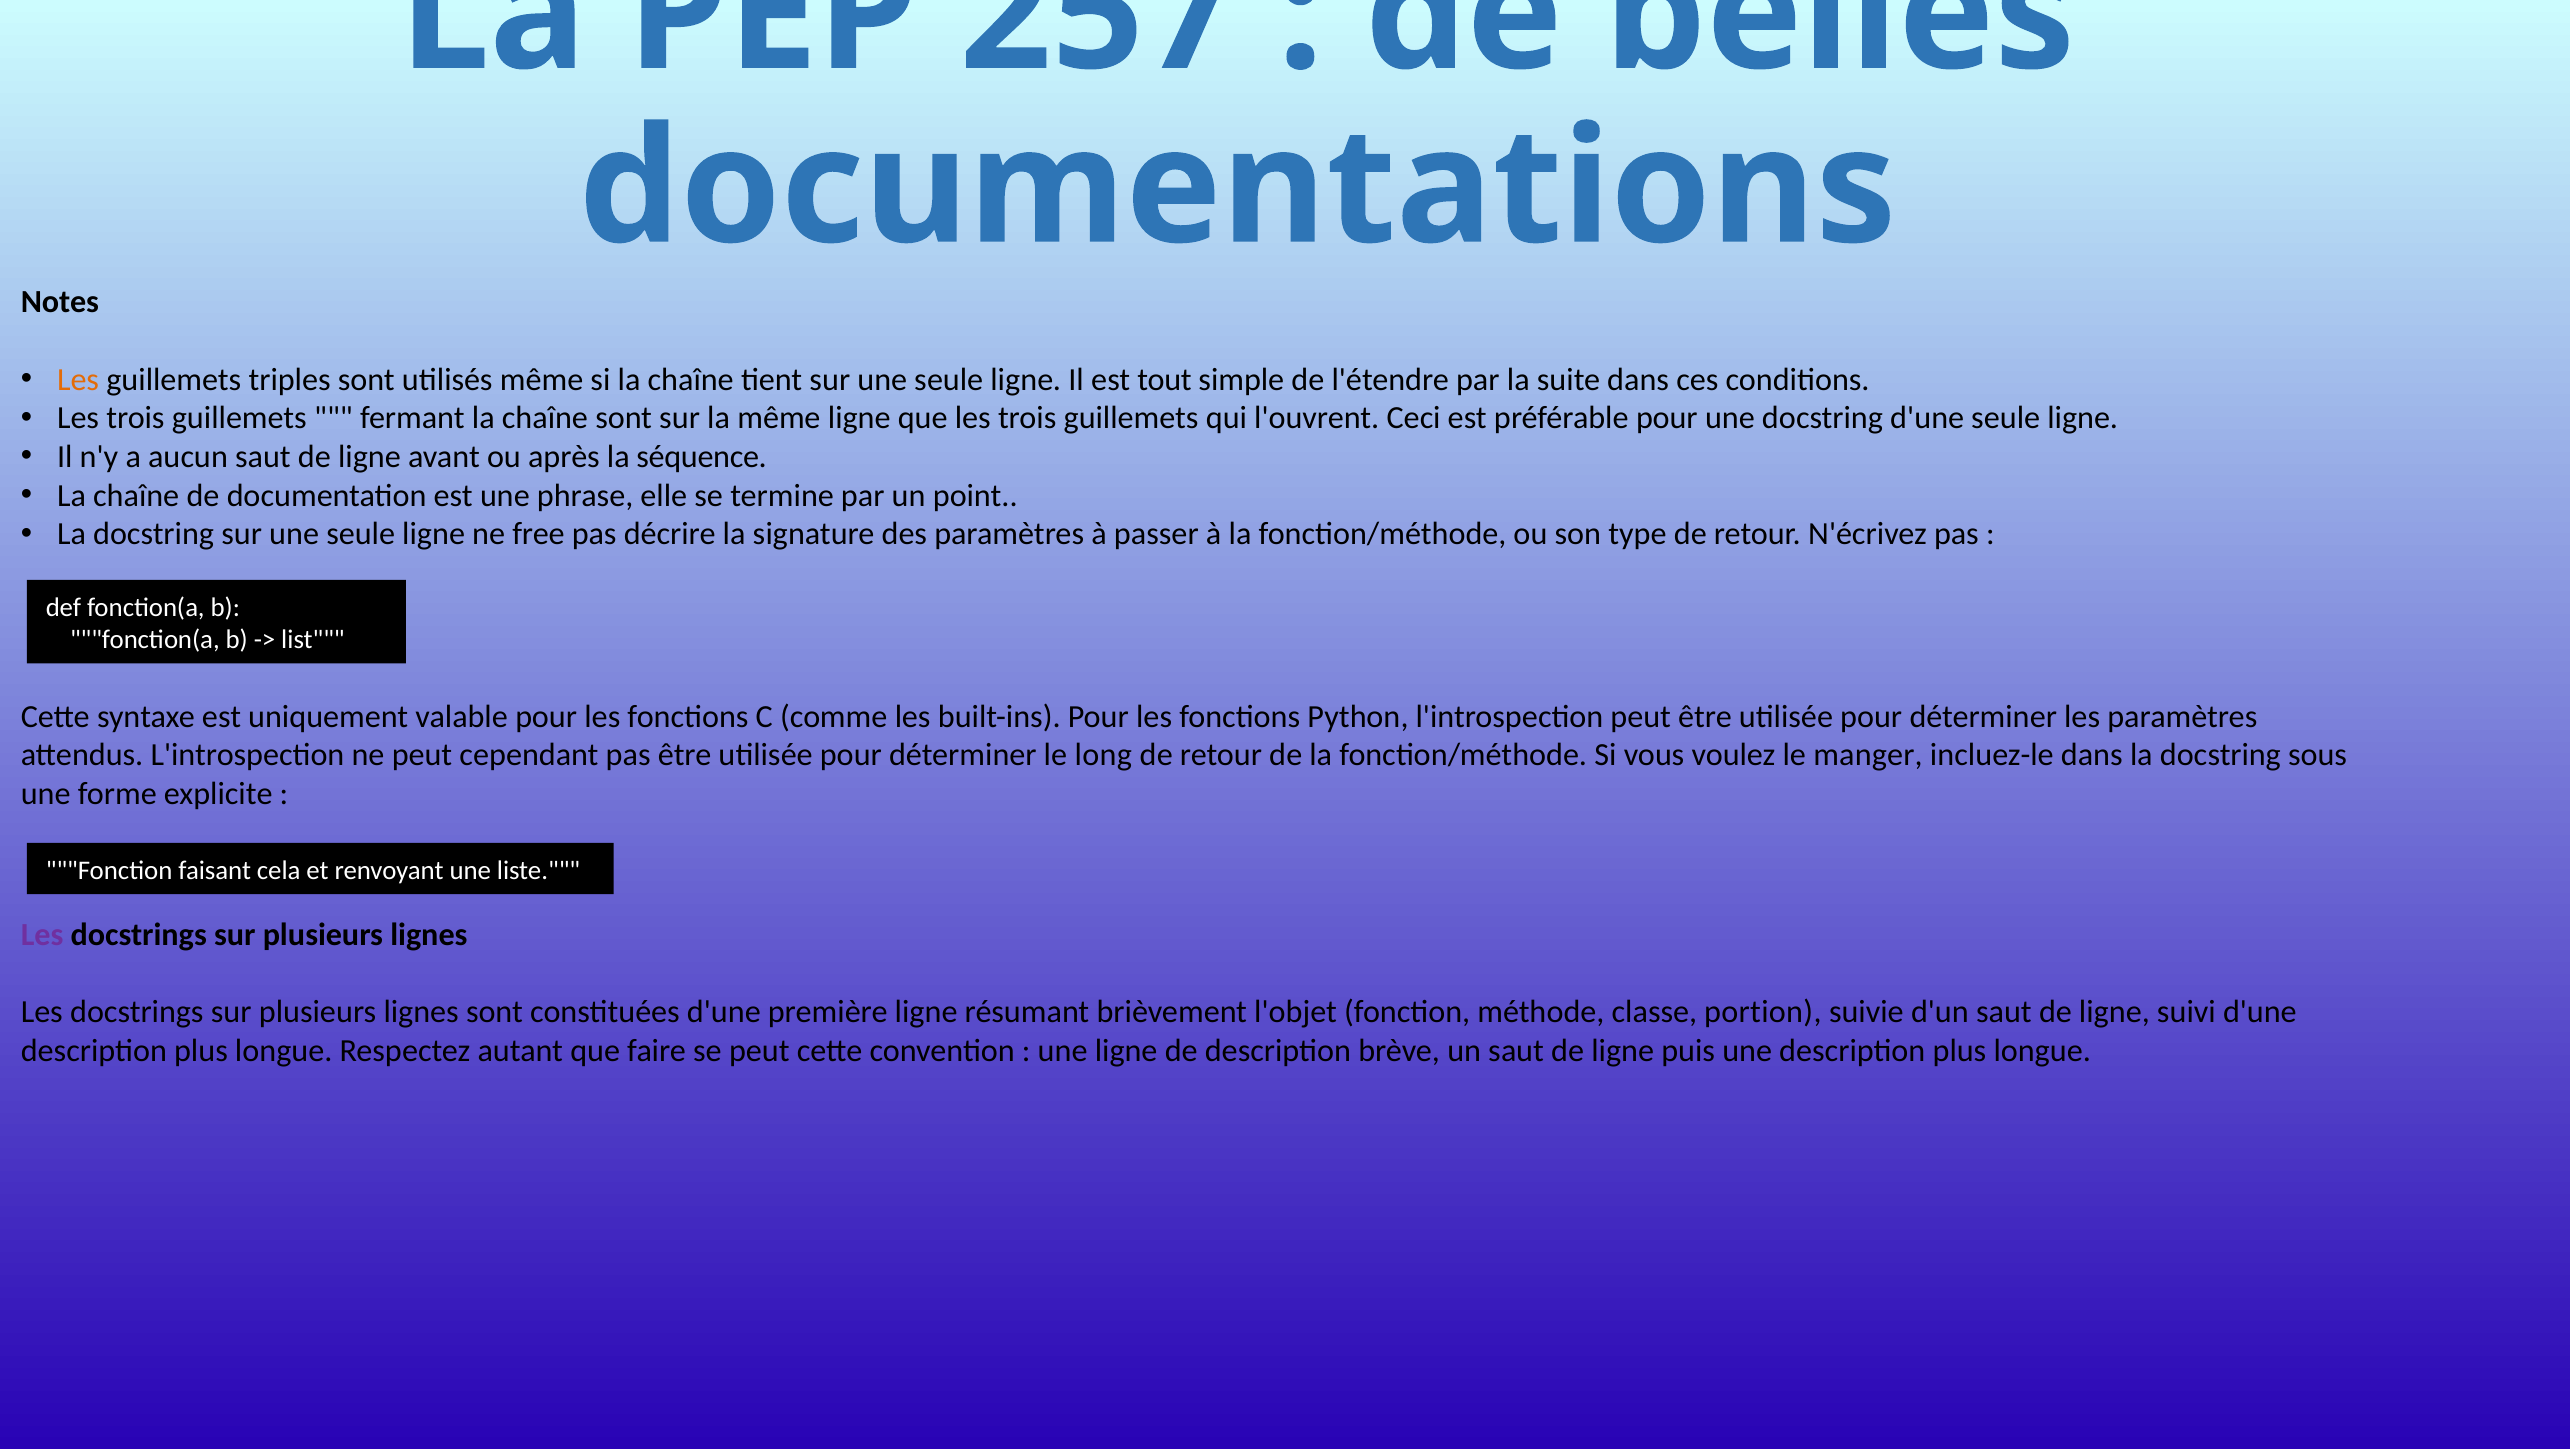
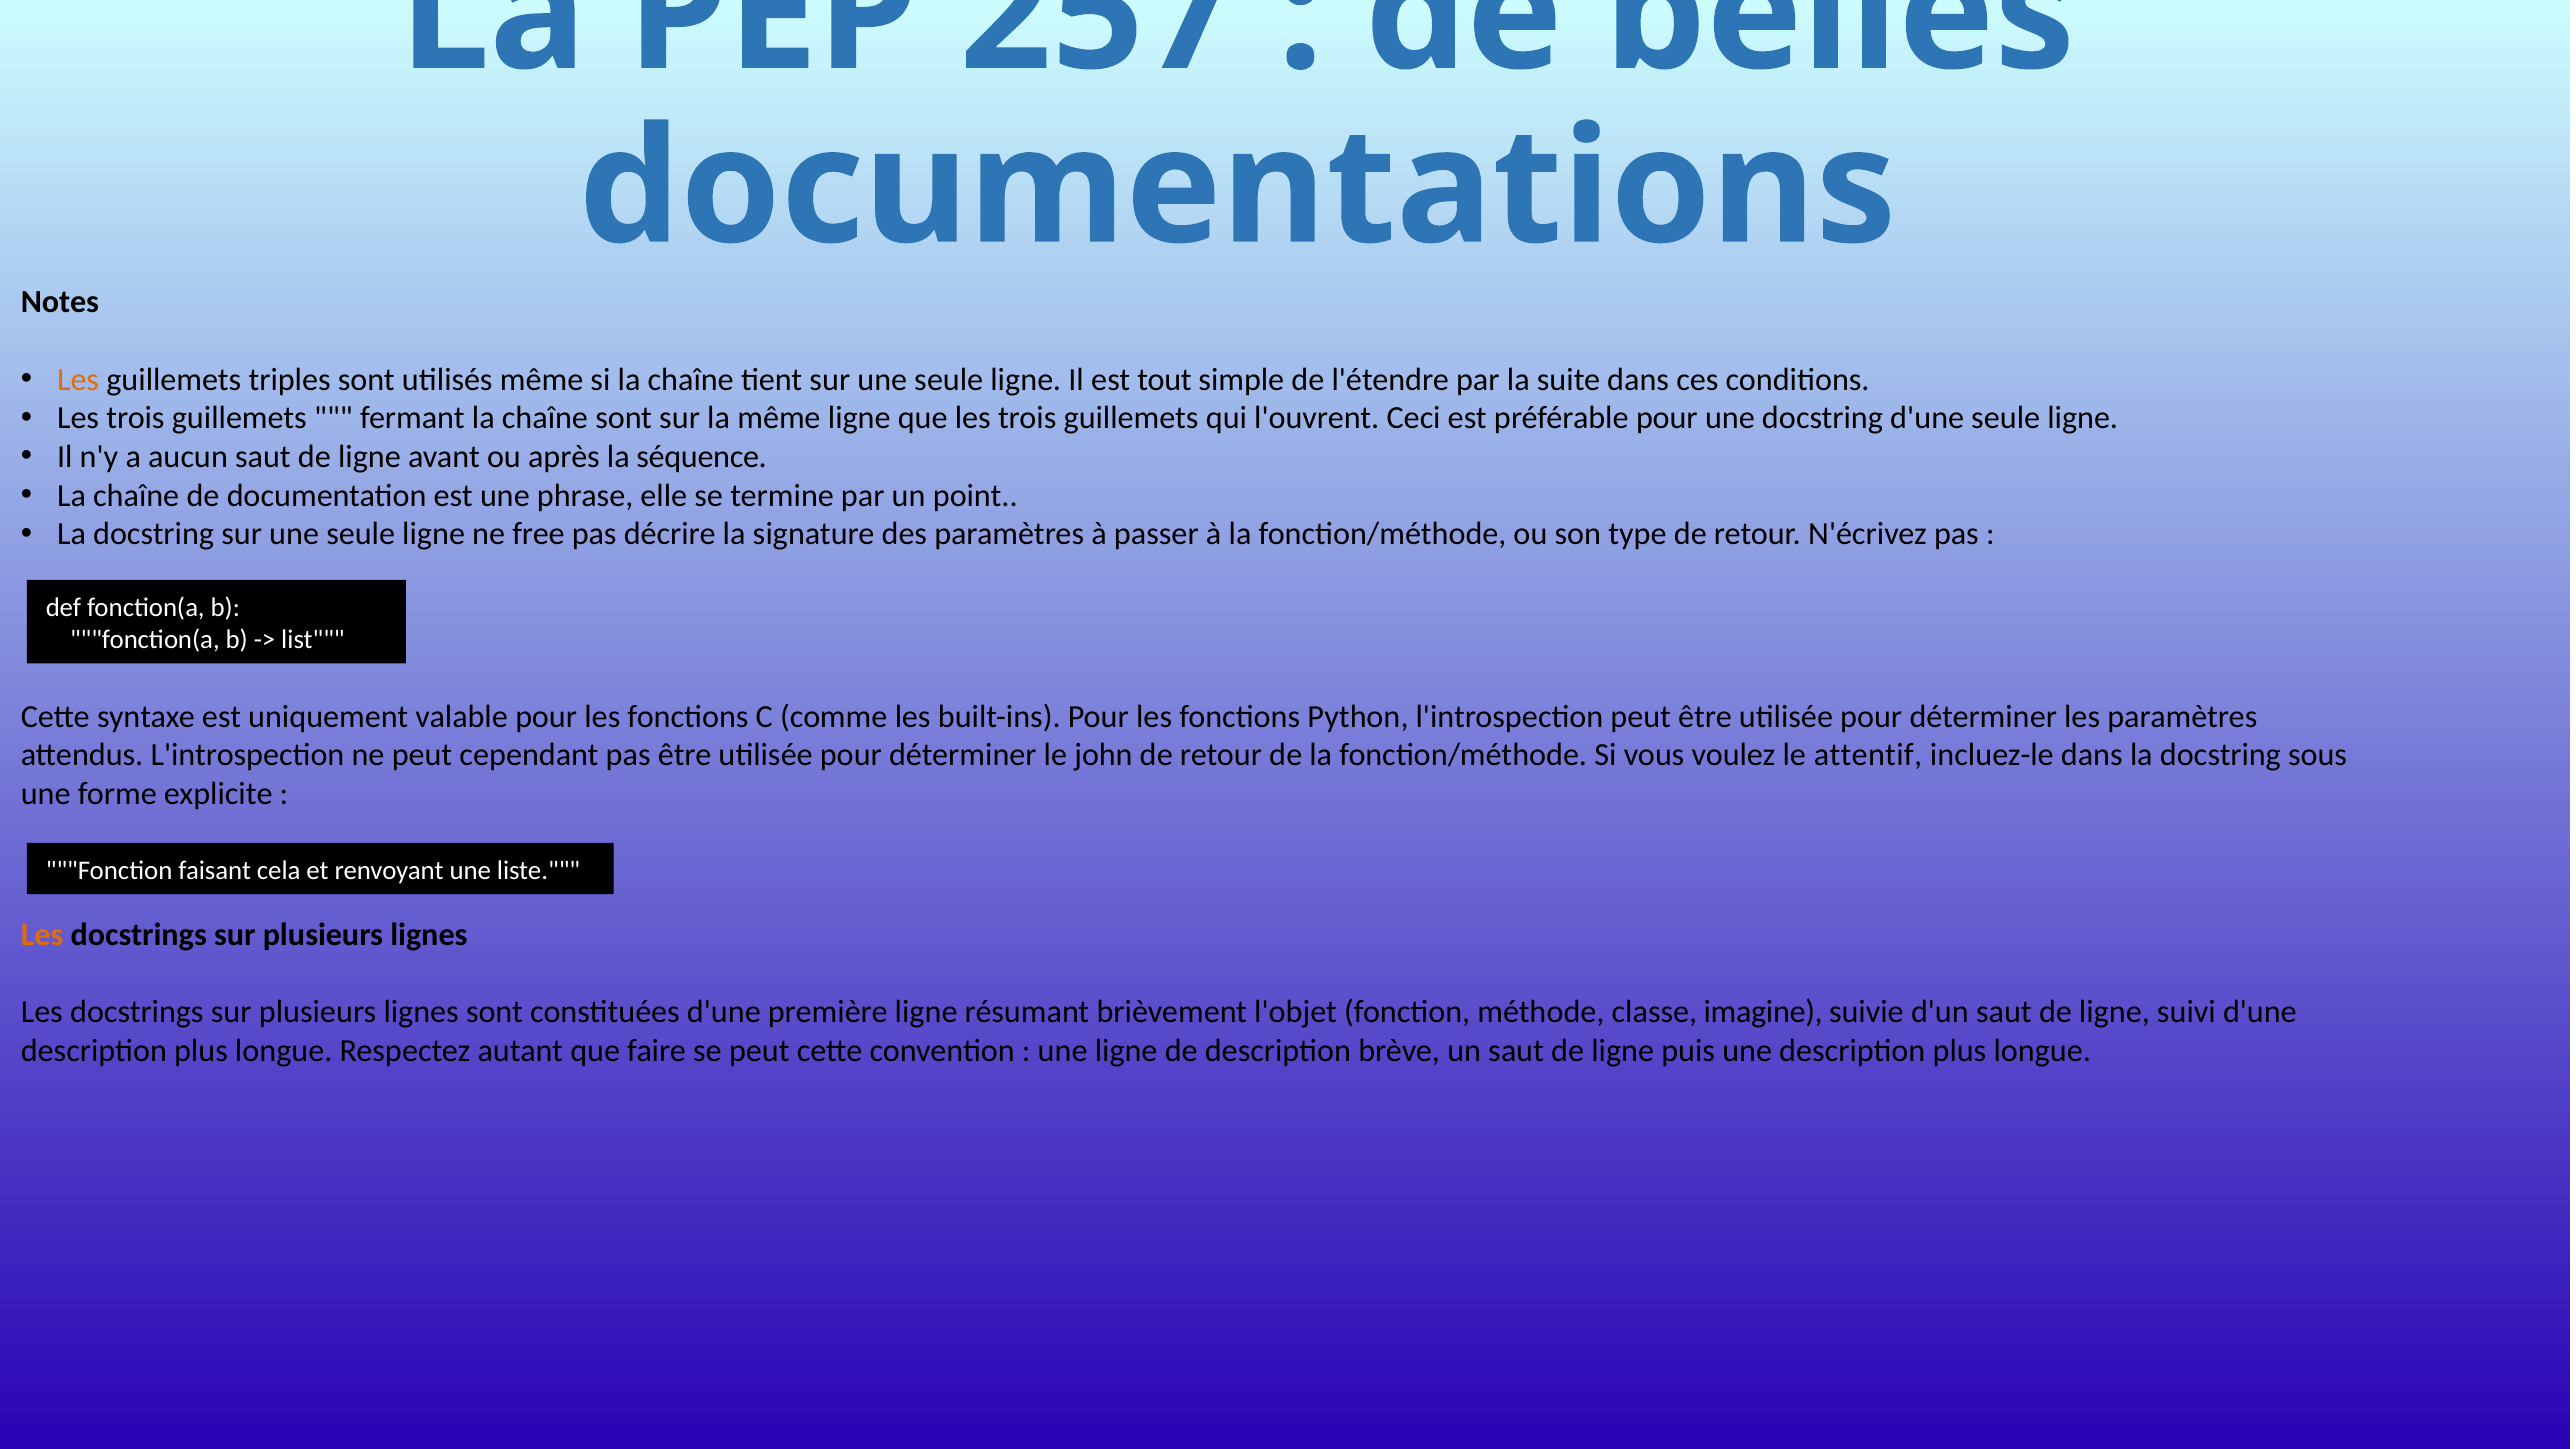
long: long -> john
manger: manger -> attentif
Les at (42, 935) colour: purple -> orange
portion: portion -> imagine
